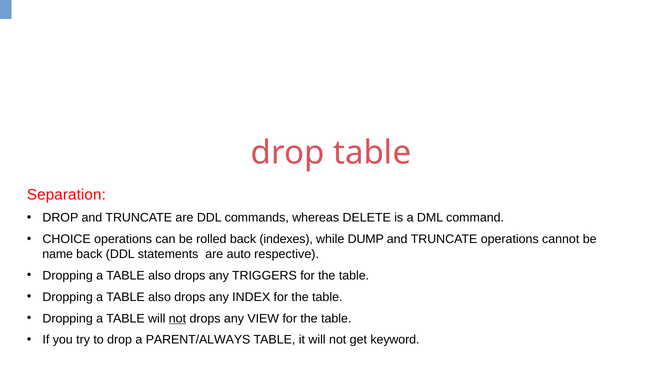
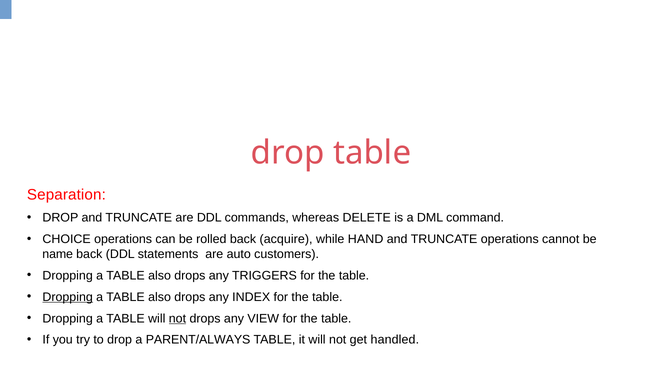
indexes: indexes -> acquire
DUMP: DUMP -> HAND
respective: respective -> customers
Dropping at (68, 297) underline: none -> present
keyword: keyword -> handled
